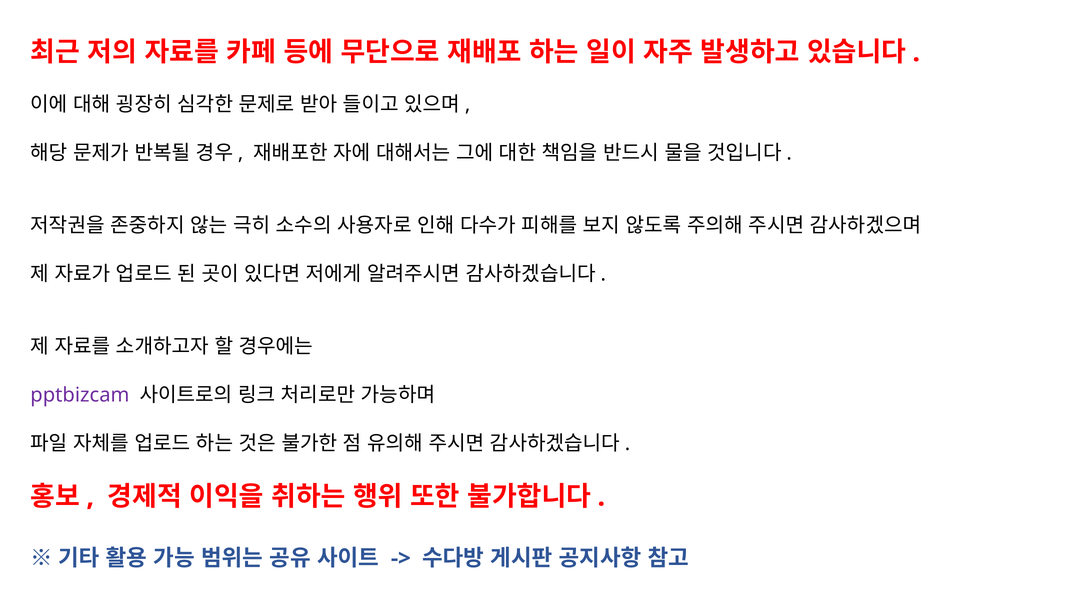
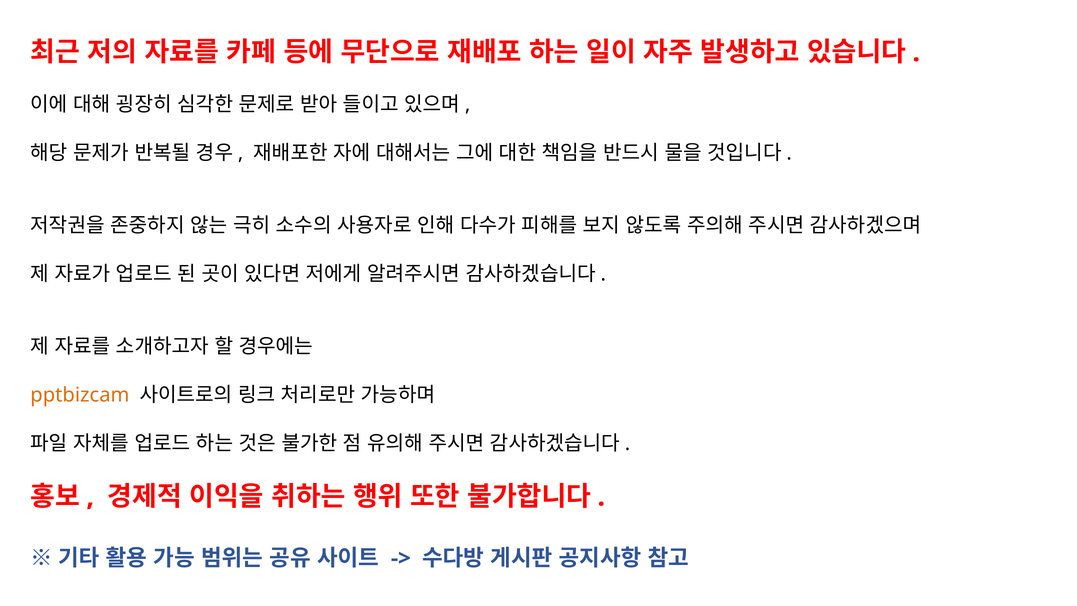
pptbizcam colour: purple -> orange
